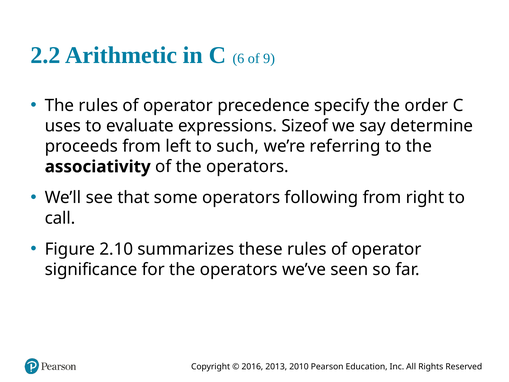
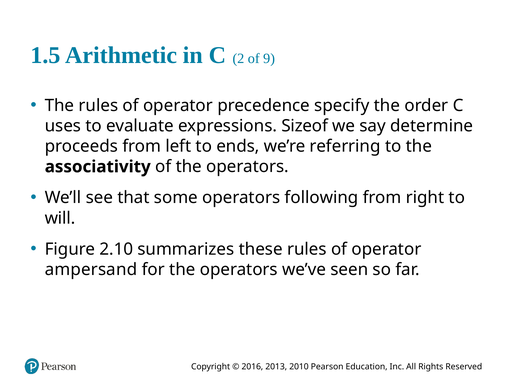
2.2: 2.2 -> 1.5
6: 6 -> 2
such: such -> ends
call: call -> will
significance: significance -> ampersand
